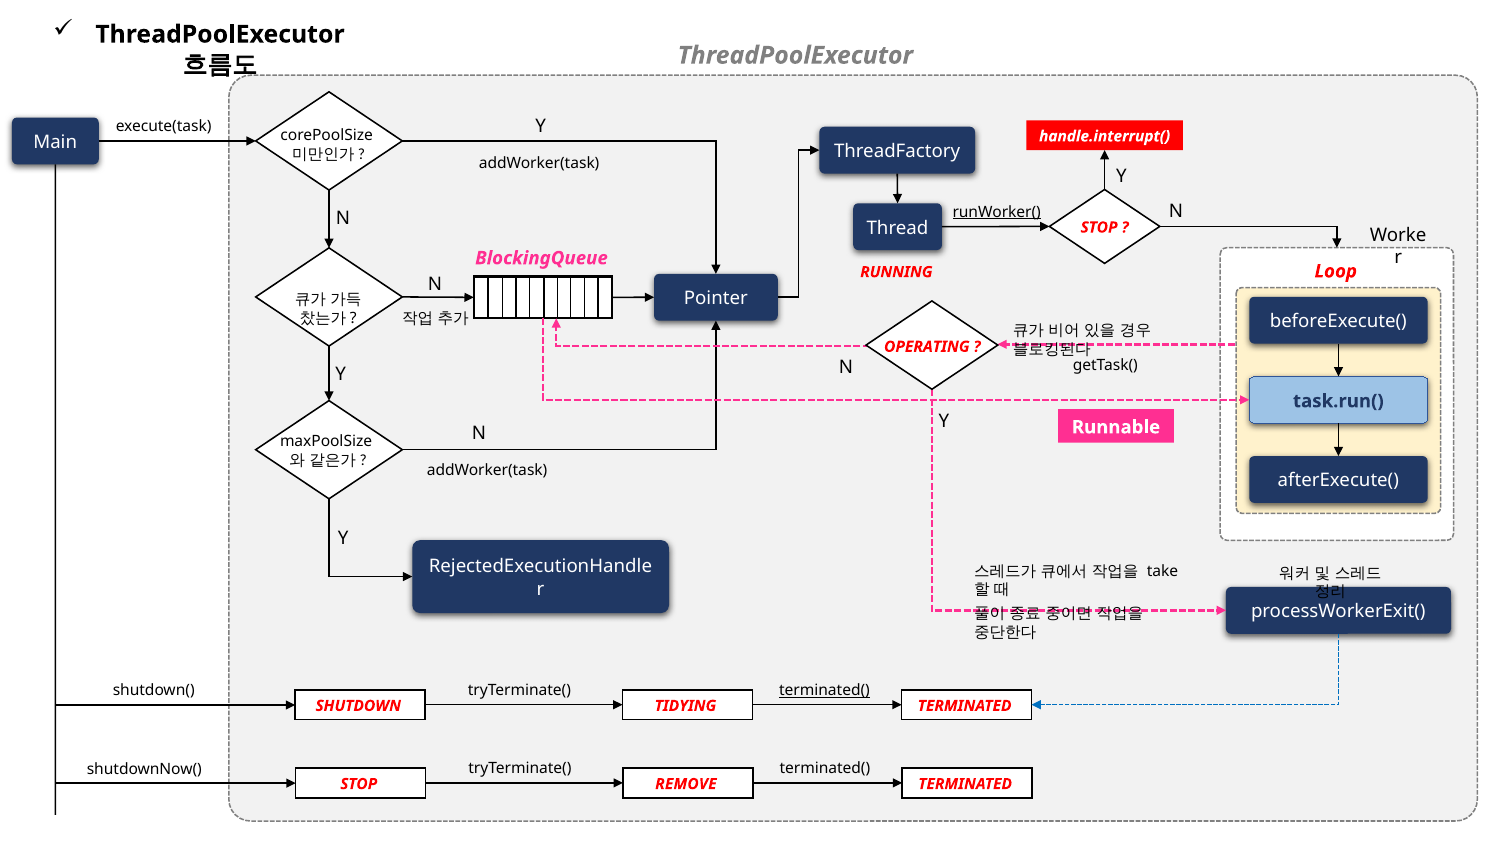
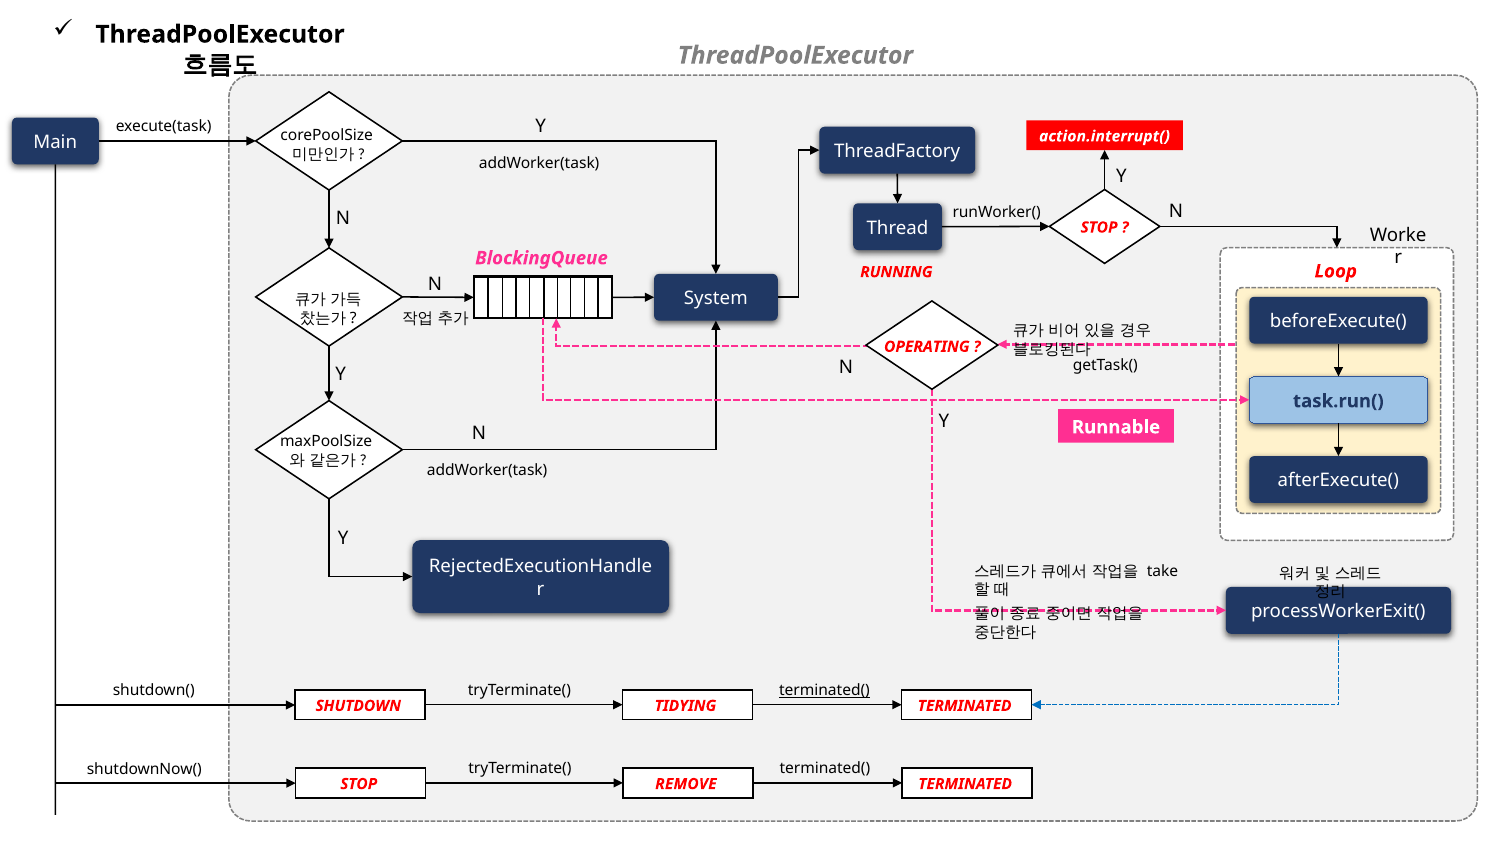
handle.interrupt(: handle.interrupt( -> action.interrupt(
runWorker( underline: present -> none
Pointer: Pointer -> System
